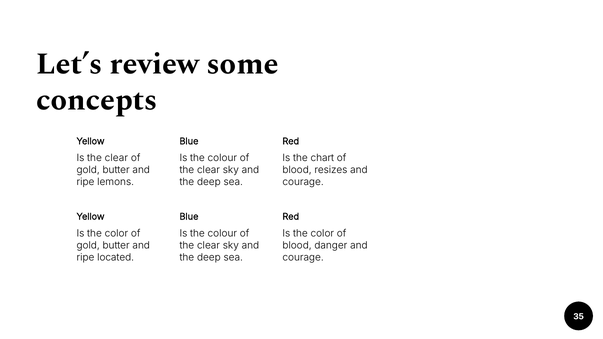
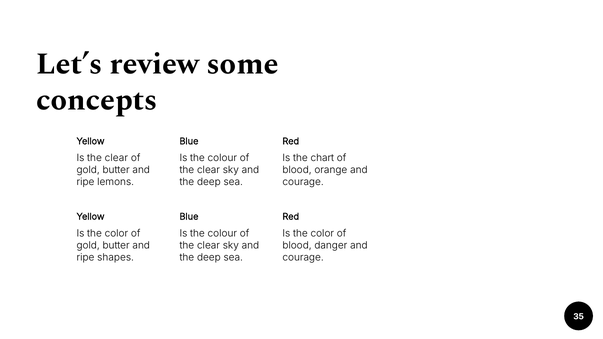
resizes: resizes -> orange
located: located -> shapes
